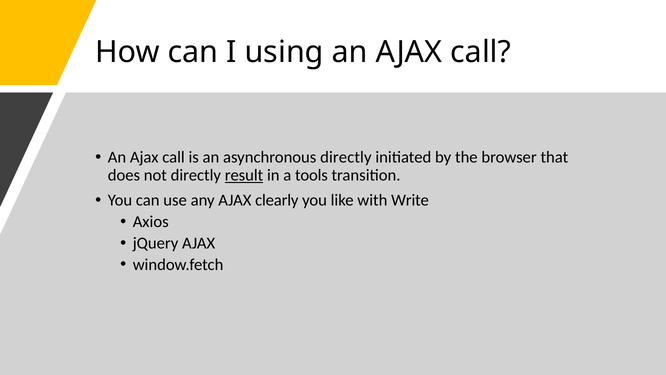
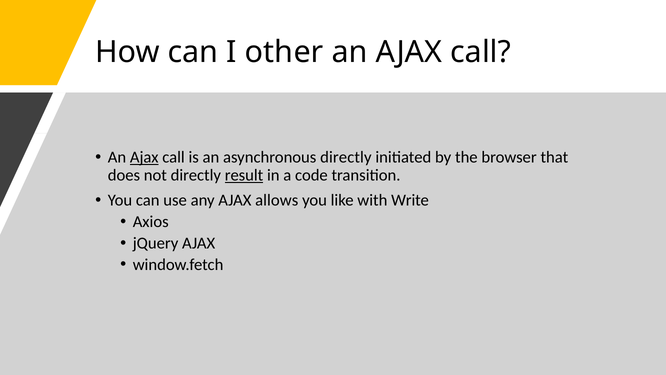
using: using -> other
Ajax at (144, 157) underline: none -> present
tools: tools -> code
clearly: clearly -> allows
